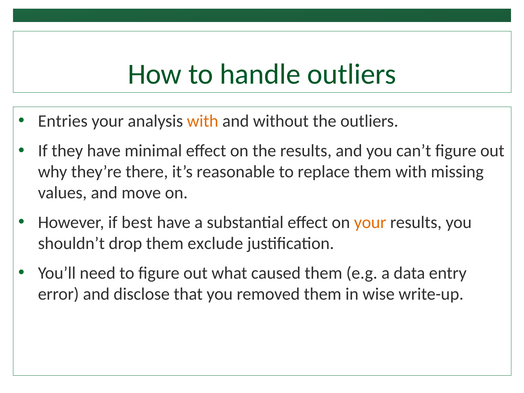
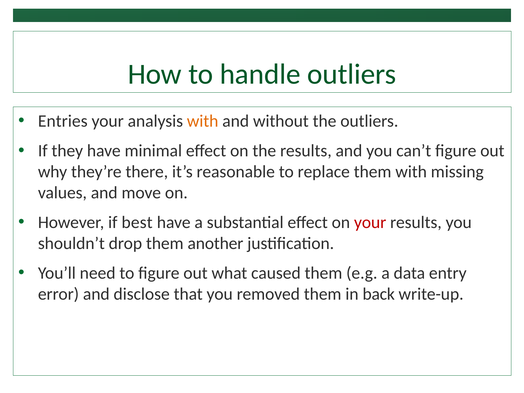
your at (370, 223) colour: orange -> red
exclude: exclude -> another
wise: wise -> back
